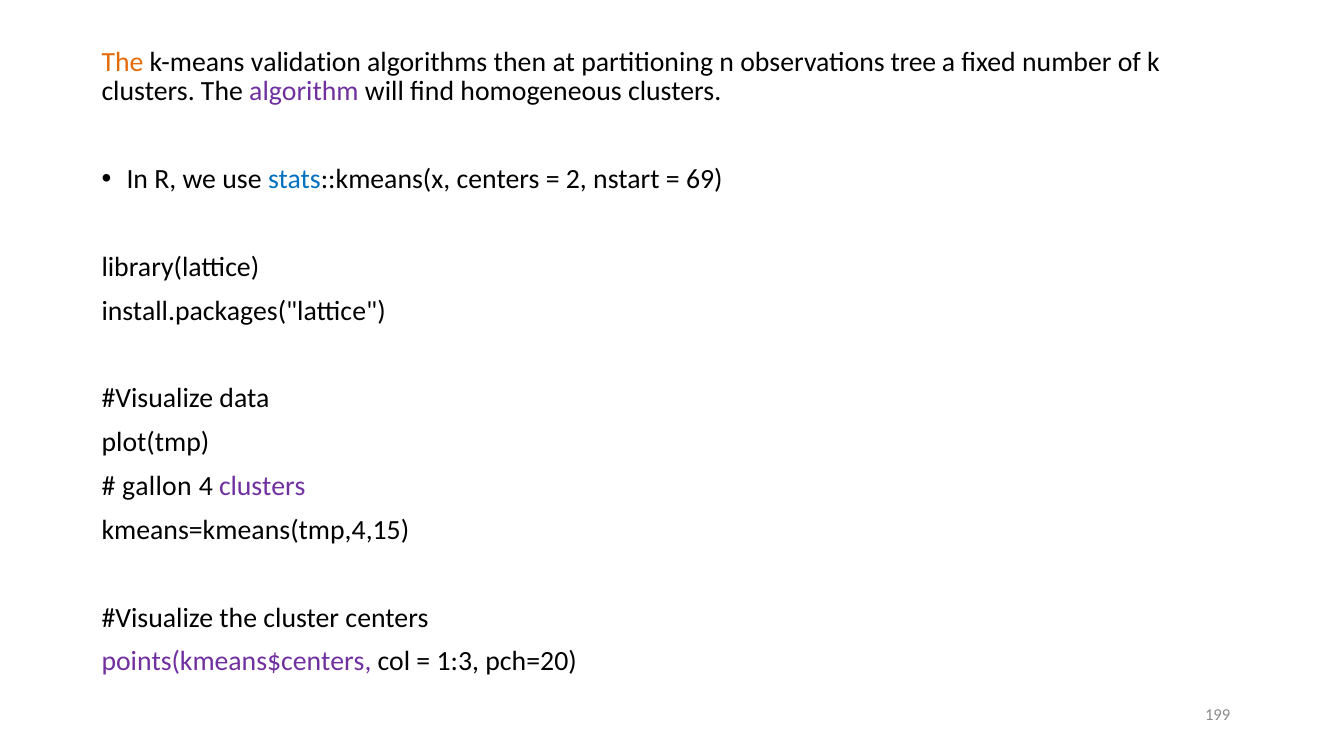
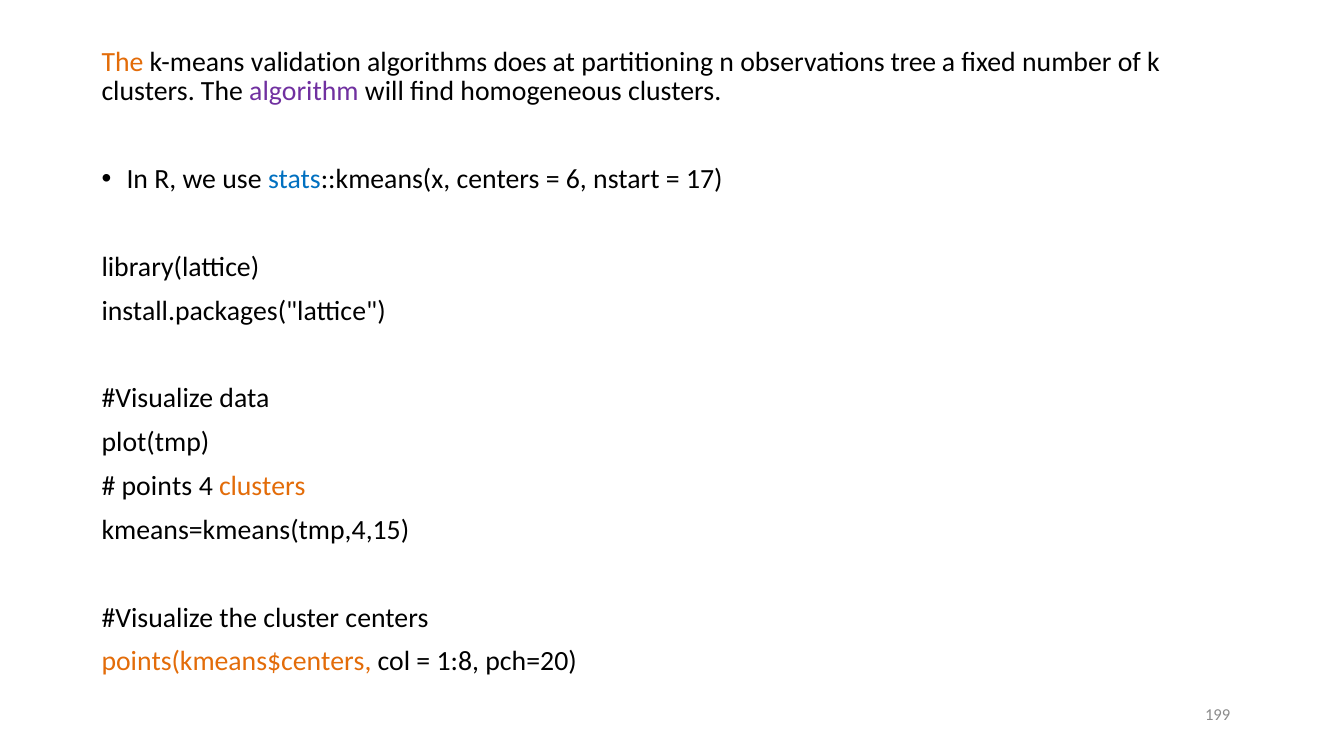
then: then -> does
2: 2 -> 6
69: 69 -> 17
gallon: gallon -> points
clusters at (262, 487) colour: purple -> orange
points(kmeans$centers colour: purple -> orange
1:3: 1:3 -> 1:8
